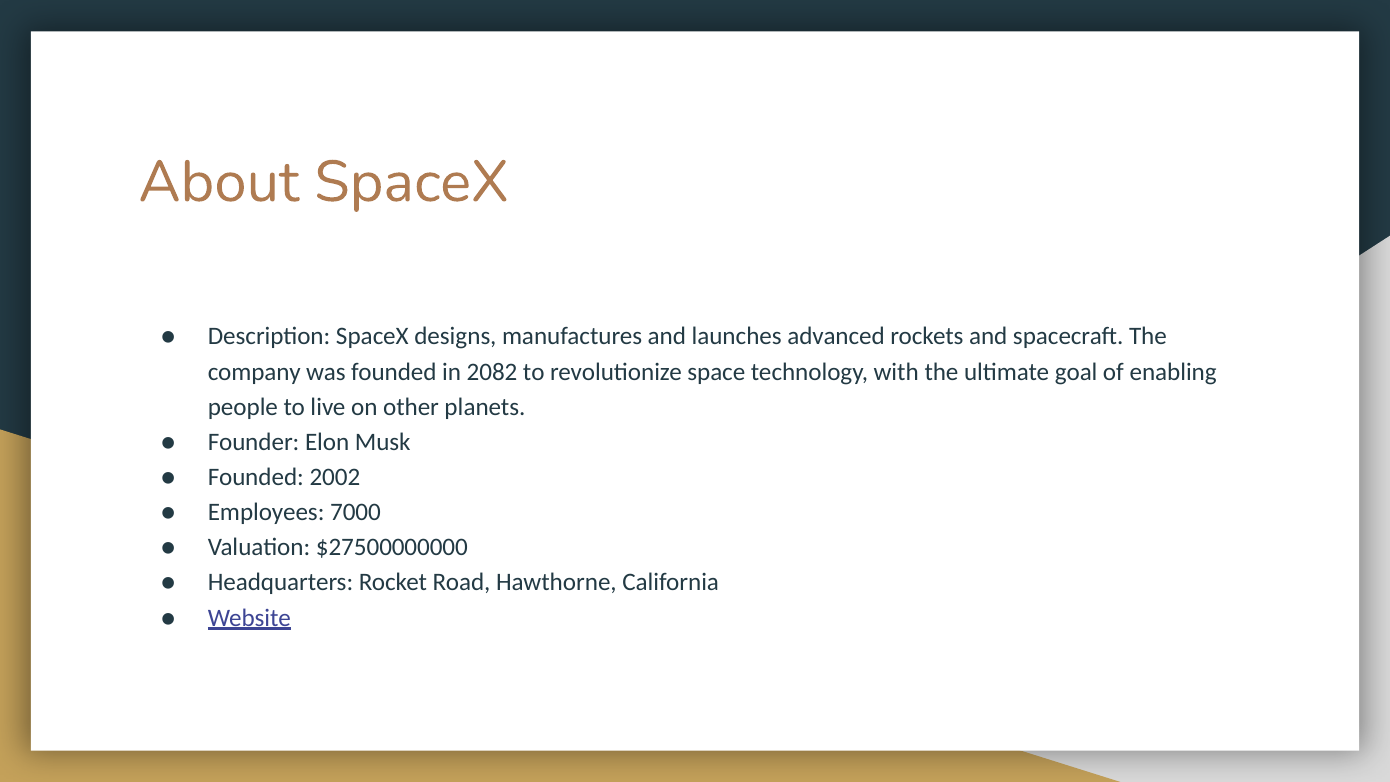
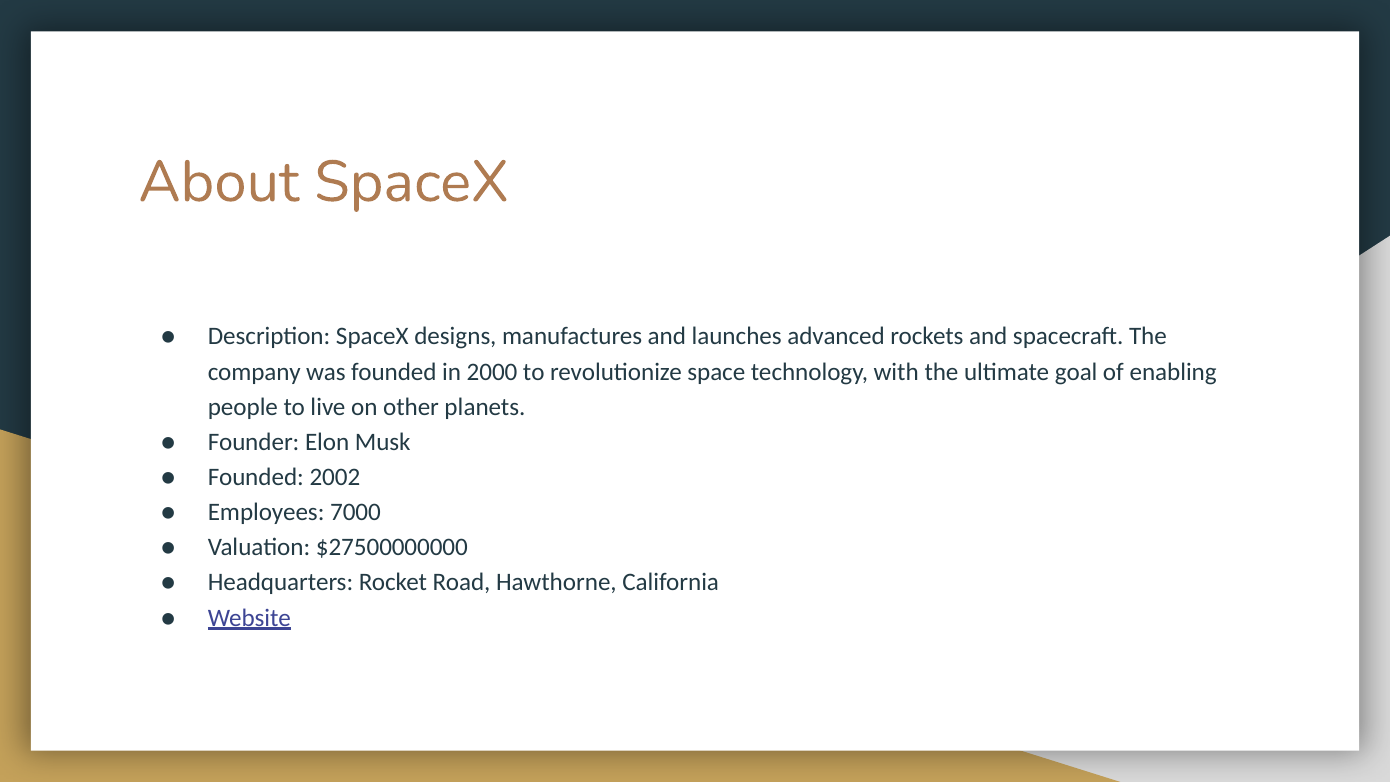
2082: 2082 -> 2000
